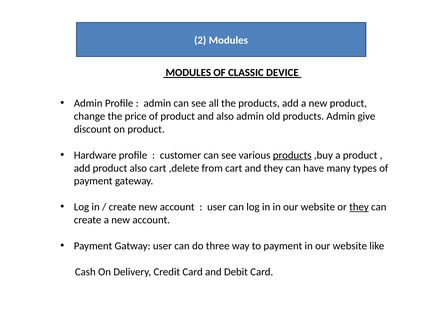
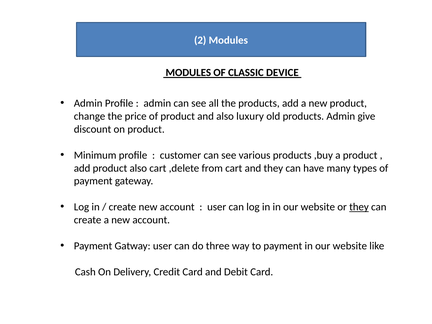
also admin: admin -> luxury
Hardware: Hardware -> Minimum
products at (292, 155) underline: present -> none
